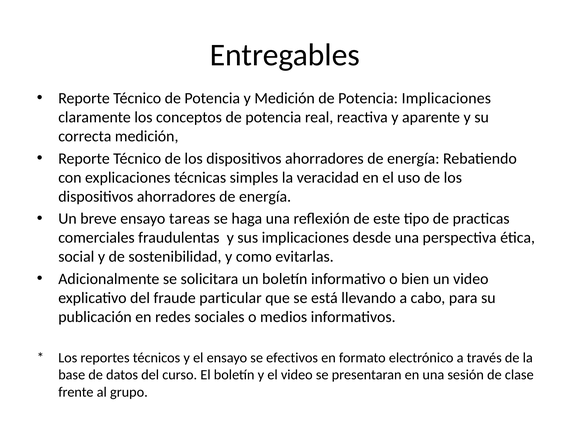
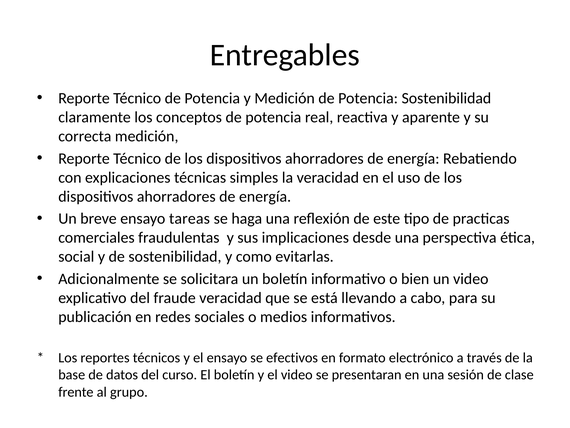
Potencia Implicaciones: Implicaciones -> Sostenibilidad
fraude particular: particular -> veracidad
